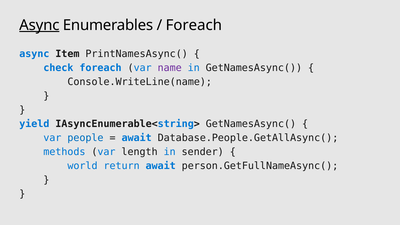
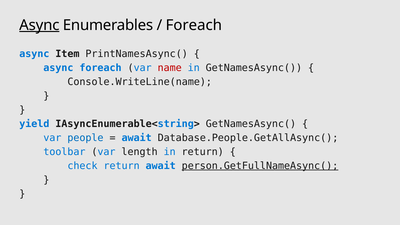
check at (58, 68): check -> async
name colour: purple -> red
methods: methods -> toolbar
in sender: sender -> return
world: world -> check
person.GetFullNameAsync( underline: none -> present
